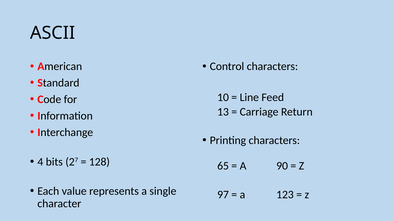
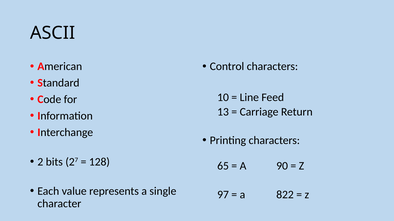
4: 4 -> 2
123: 123 -> 822
